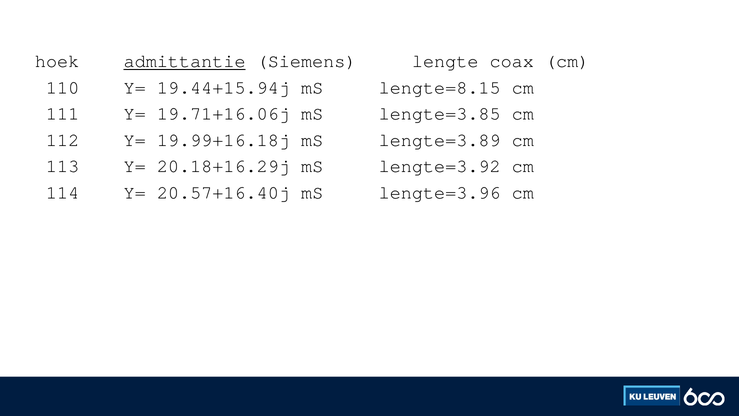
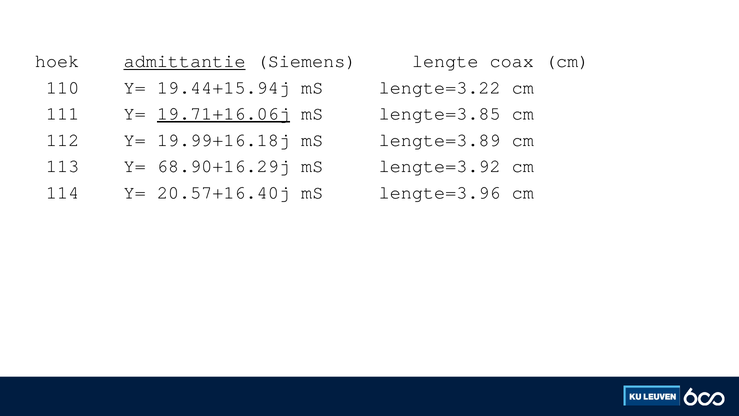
lengte=8.15: lengte=8.15 -> lengte=3.22
19.71+16.06j underline: none -> present
20.18+16.29j: 20.18+16.29j -> 68.90+16.29j
